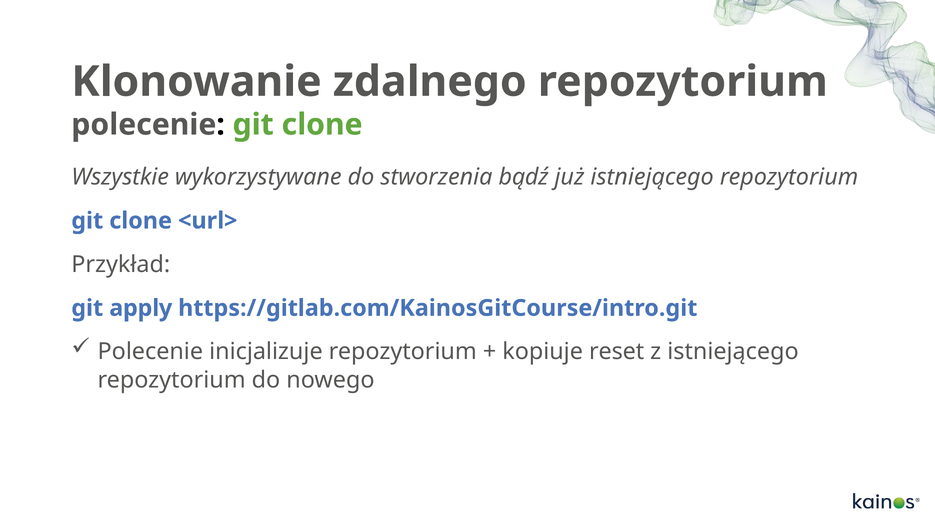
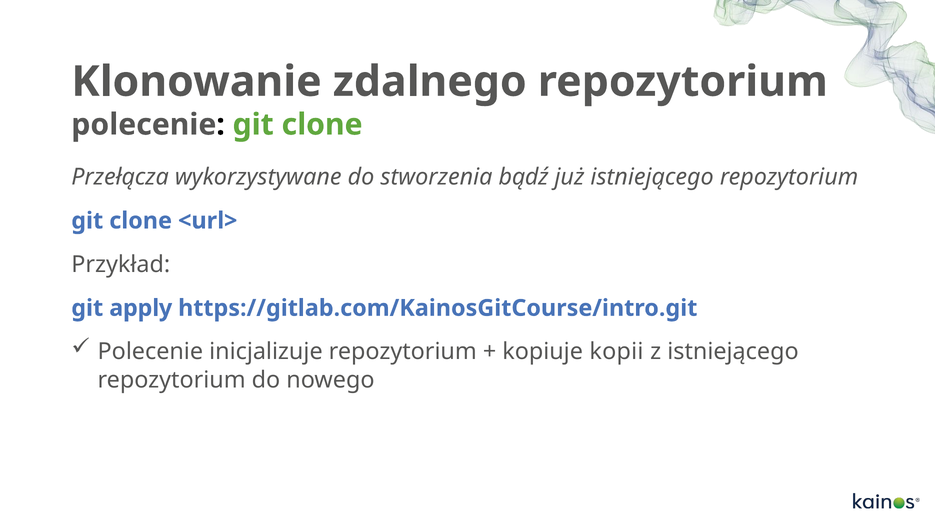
Wszystkie: Wszystkie -> Przełącza
reset: reset -> kopii
